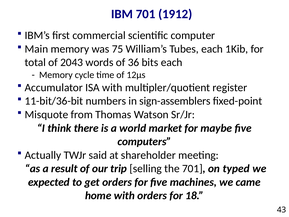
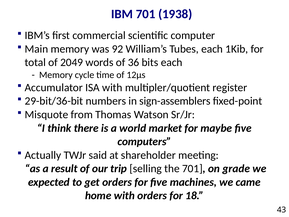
1912: 1912 -> 1938
75: 75 -> 92
2043: 2043 -> 2049
11-bit/36-bit: 11-bit/36-bit -> 29-bit/36-bit
typed: typed -> grade
